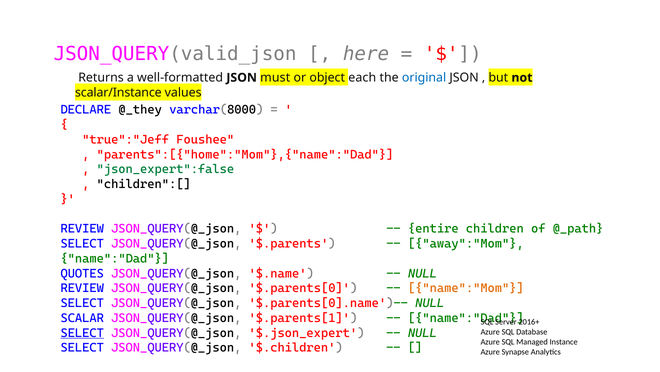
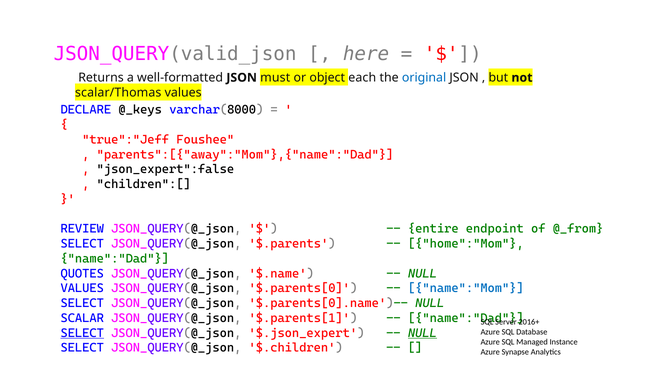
scalar/Instance: scalar/Instance -> scalar/Thomas
@_they: @_they -> @_keys
parents":[{"home":"Mom"},{"name":"Dad: parents":[{"home":"Mom"},{"name":"Dad -> parents":[{"away":"Mom"},{"name":"Dad
json_expert":false colour: green -> black
children: children -> endpoint
@_path: @_path -> @_from
away":"Mom: away":"Mom -> home":"Mom
REVIEW at (82, 288): REVIEW -> VALUES
name":"Mom colour: orange -> blue
NULL at (422, 332) underline: none -> present
